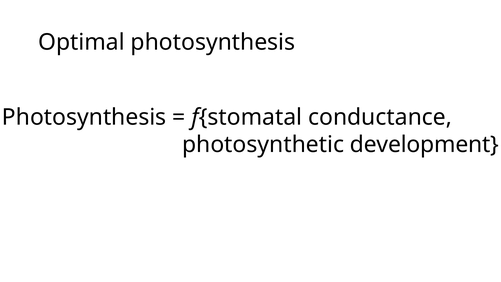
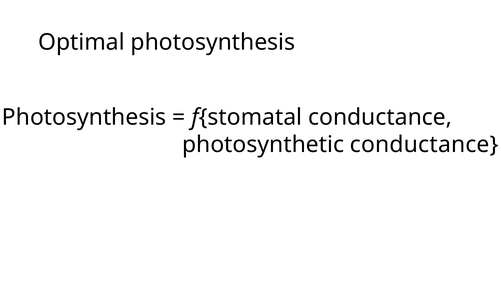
photosynthetic development: development -> conductance
